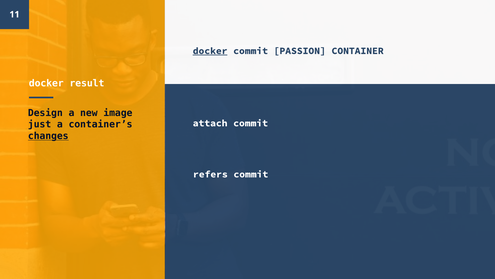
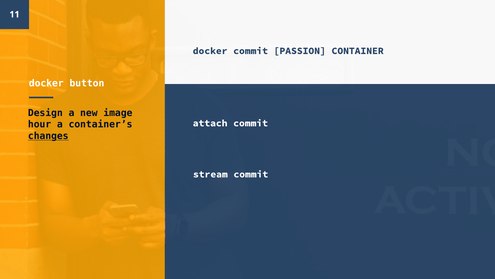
docker at (210, 51) underline: present -> none
result: result -> button
just: just -> hour
refers: refers -> stream
